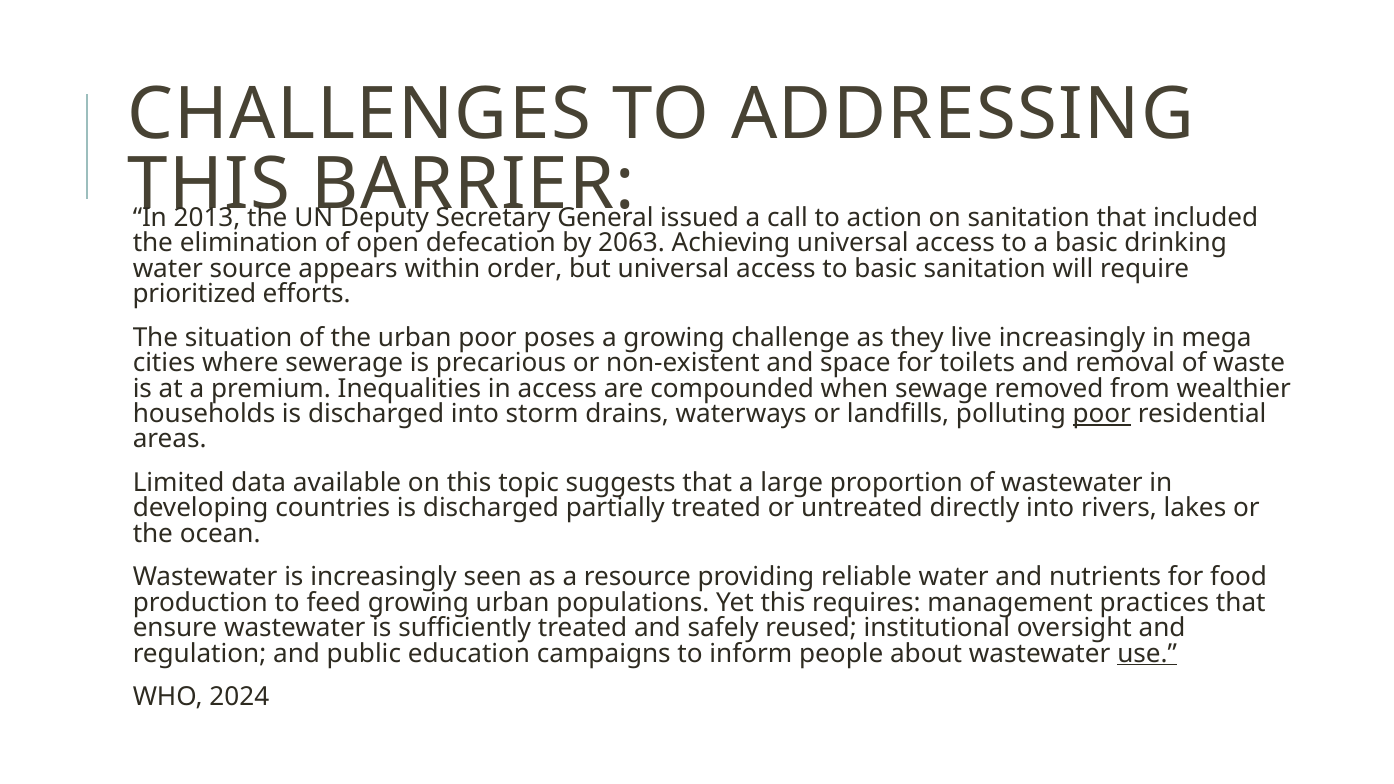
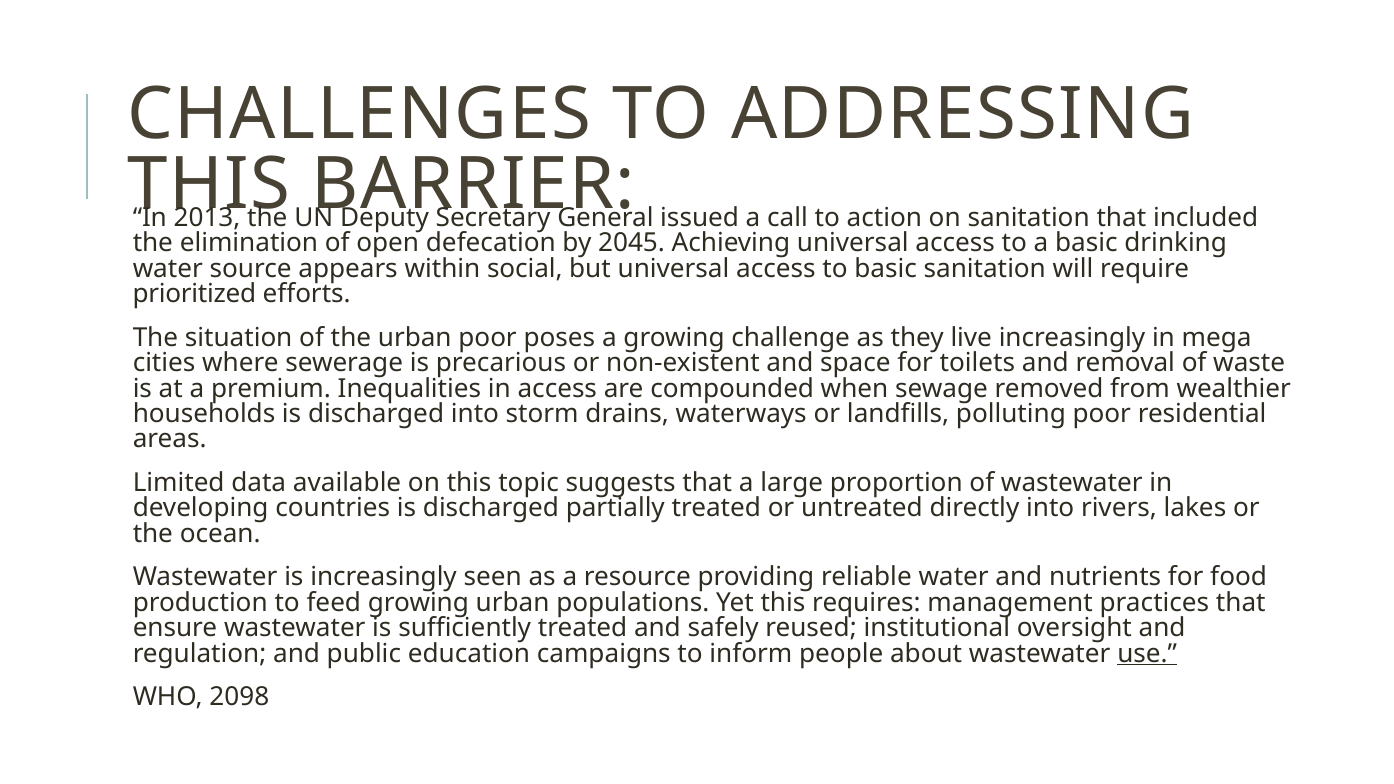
2063: 2063 -> 2045
order: order -> social
poor at (1102, 414) underline: present -> none
2024: 2024 -> 2098
